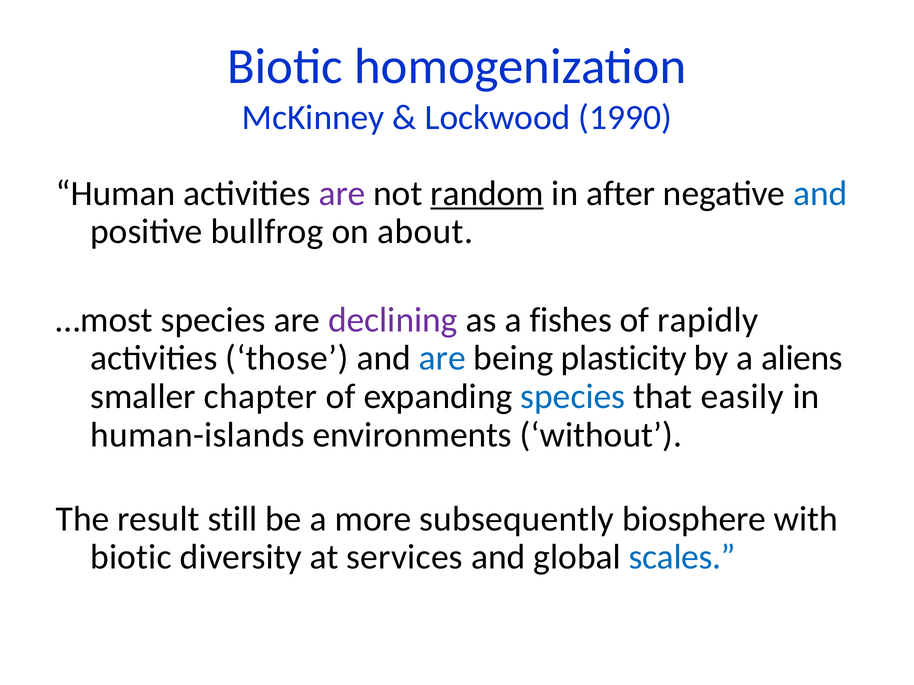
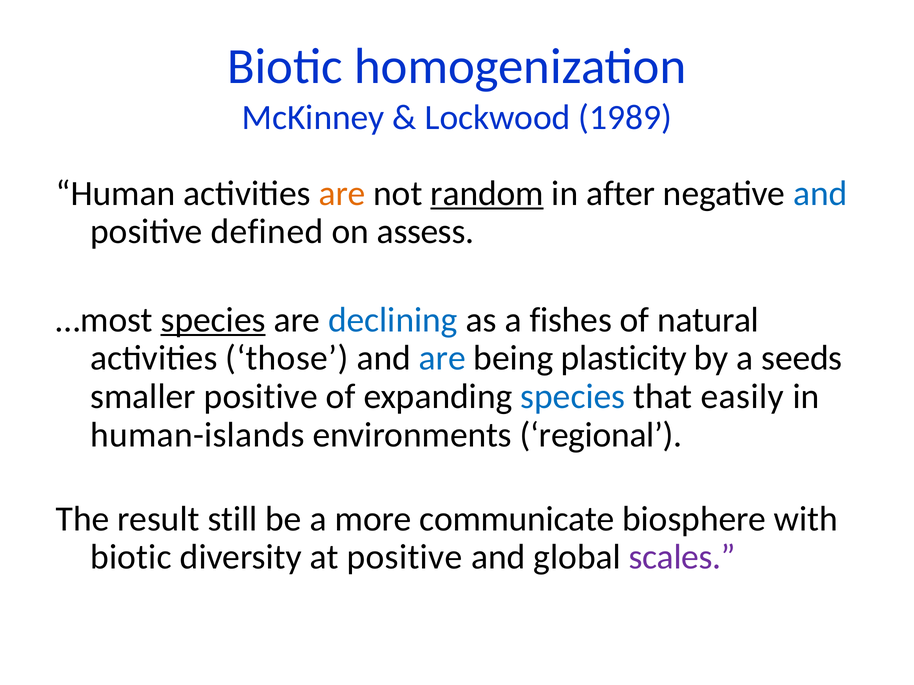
1990: 1990 -> 1989
are at (342, 194) colour: purple -> orange
bullfrog: bullfrog -> defined
about: about -> assess
species at (213, 320) underline: none -> present
declining colour: purple -> blue
rapidly: rapidly -> natural
aliens: aliens -> seeds
smaller chapter: chapter -> positive
without: without -> regional
subsequently: subsequently -> communicate
at services: services -> positive
scales colour: blue -> purple
